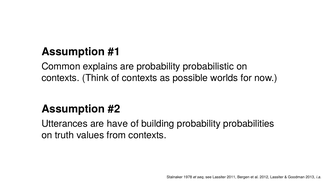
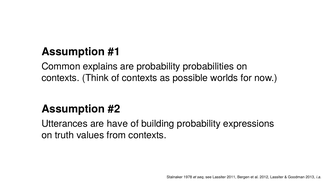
probabilistic: probabilistic -> probabilities
probabilities: probabilities -> expressions
